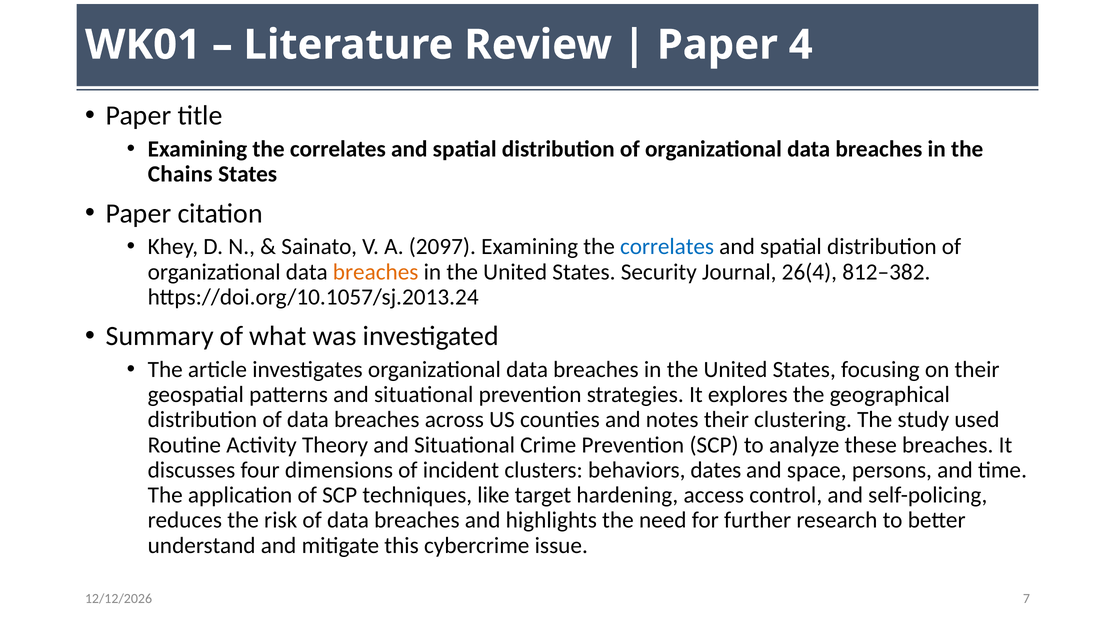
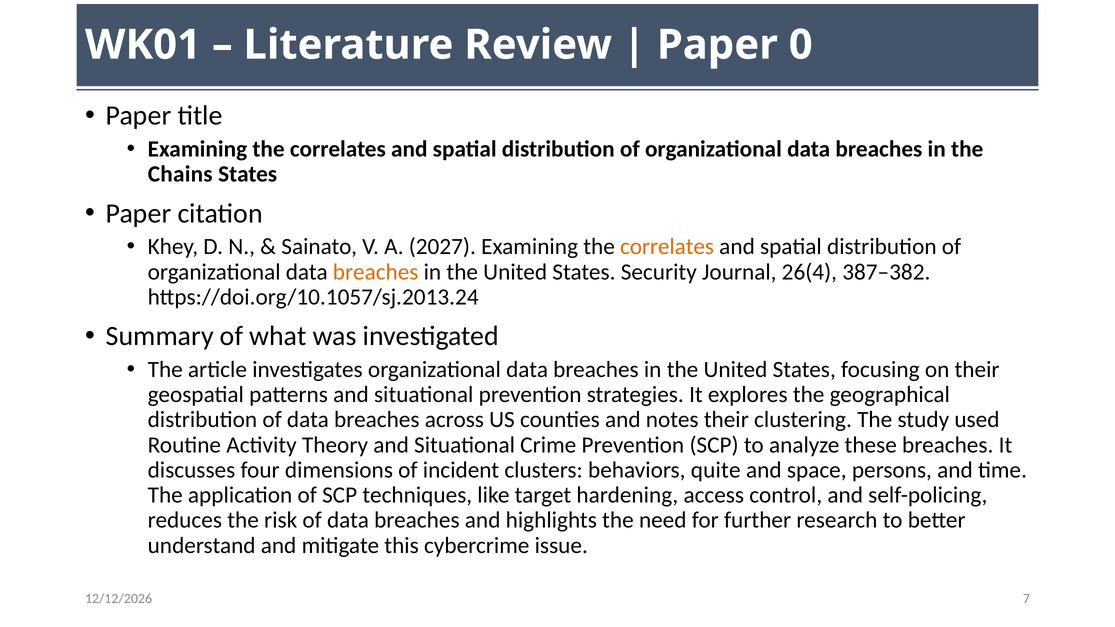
4: 4 -> 0
2097: 2097 -> 2027
correlates at (667, 247) colour: blue -> orange
812–382: 812–382 -> 387–382
dates: dates -> quite
